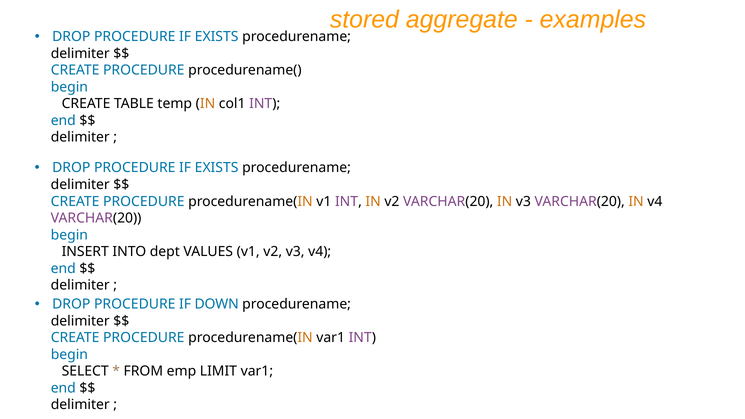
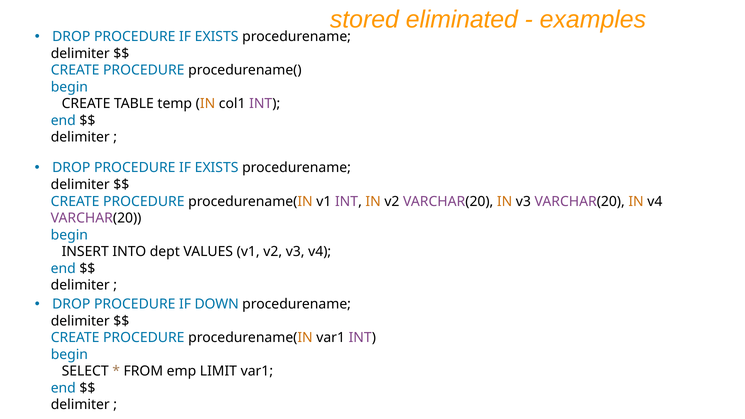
aggregate: aggregate -> eliminated
